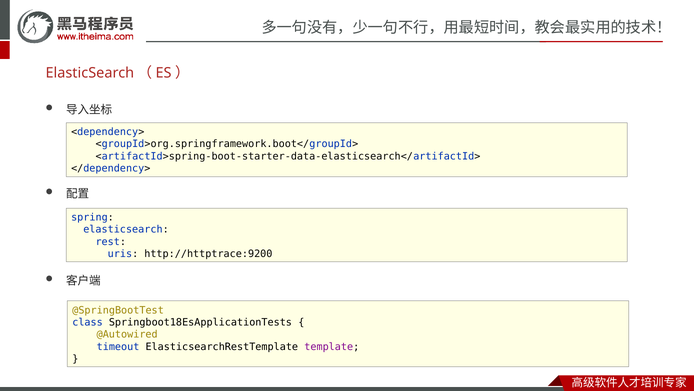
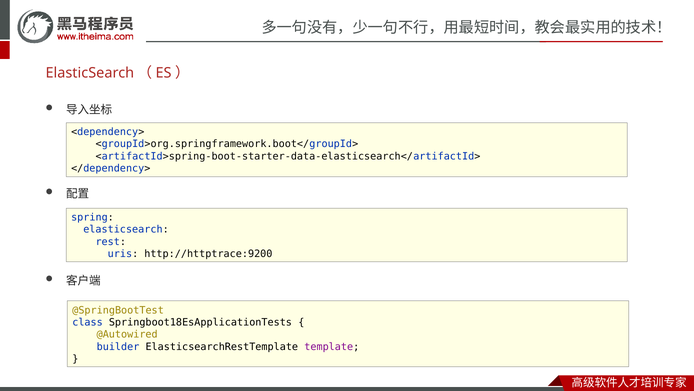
timeout: timeout -> builder
